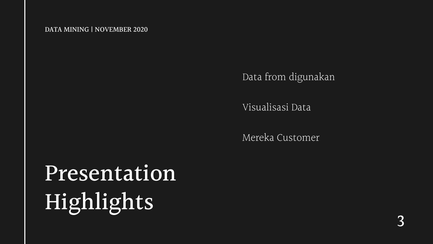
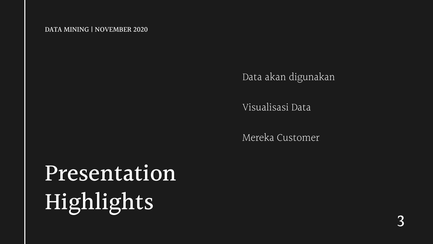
from: from -> akan
